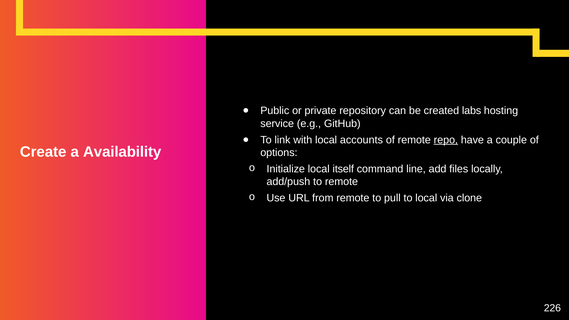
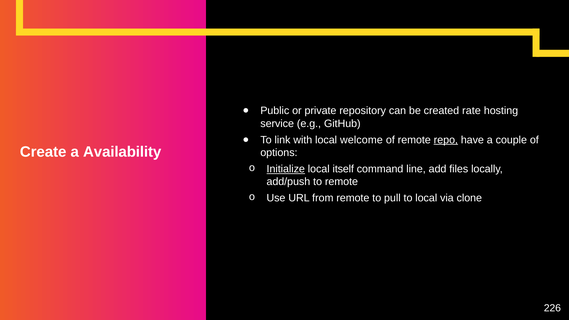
labs: labs -> rate
accounts: accounts -> welcome
Initialize underline: none -> present
